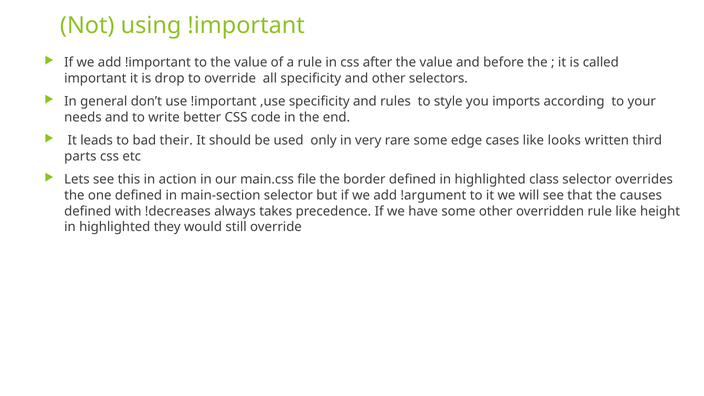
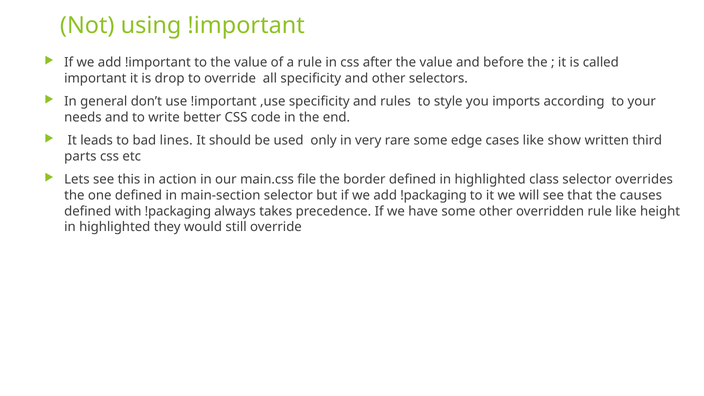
their: their -> lines
looks: looks -> show
add !argument: !argument -> !packaging
with !decreases: !decreases -> !packaging
